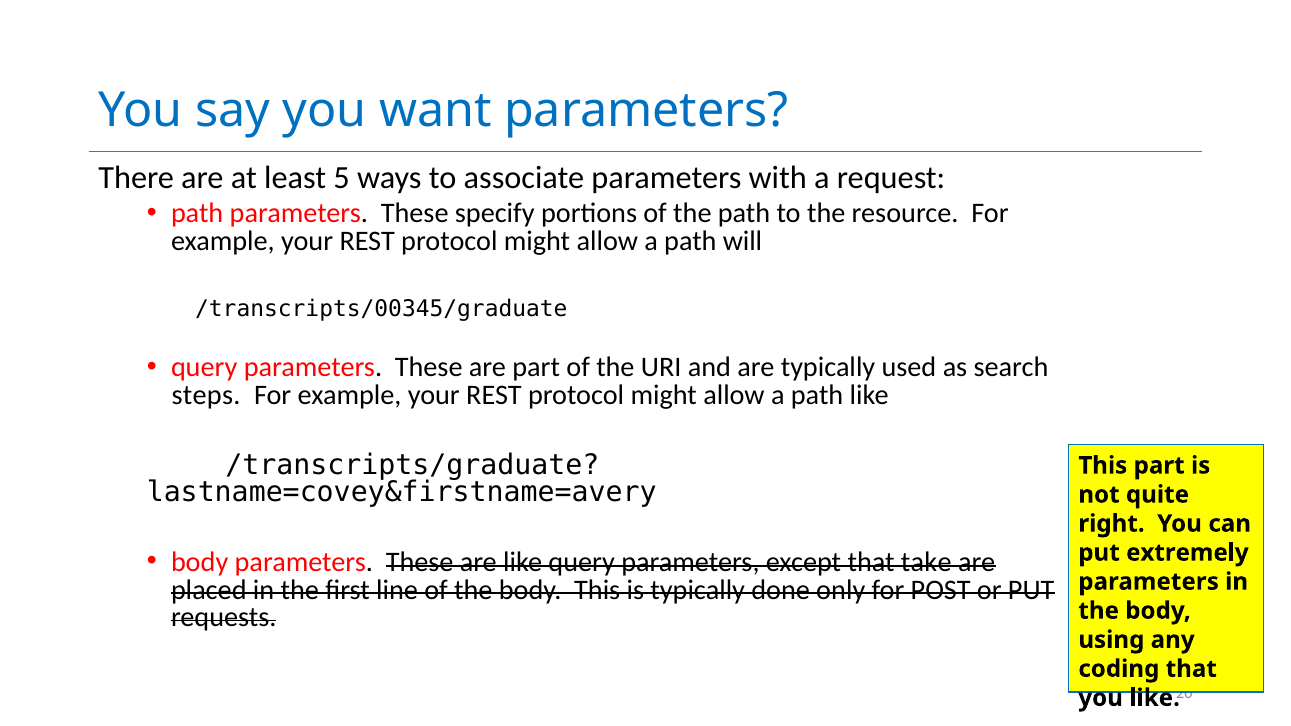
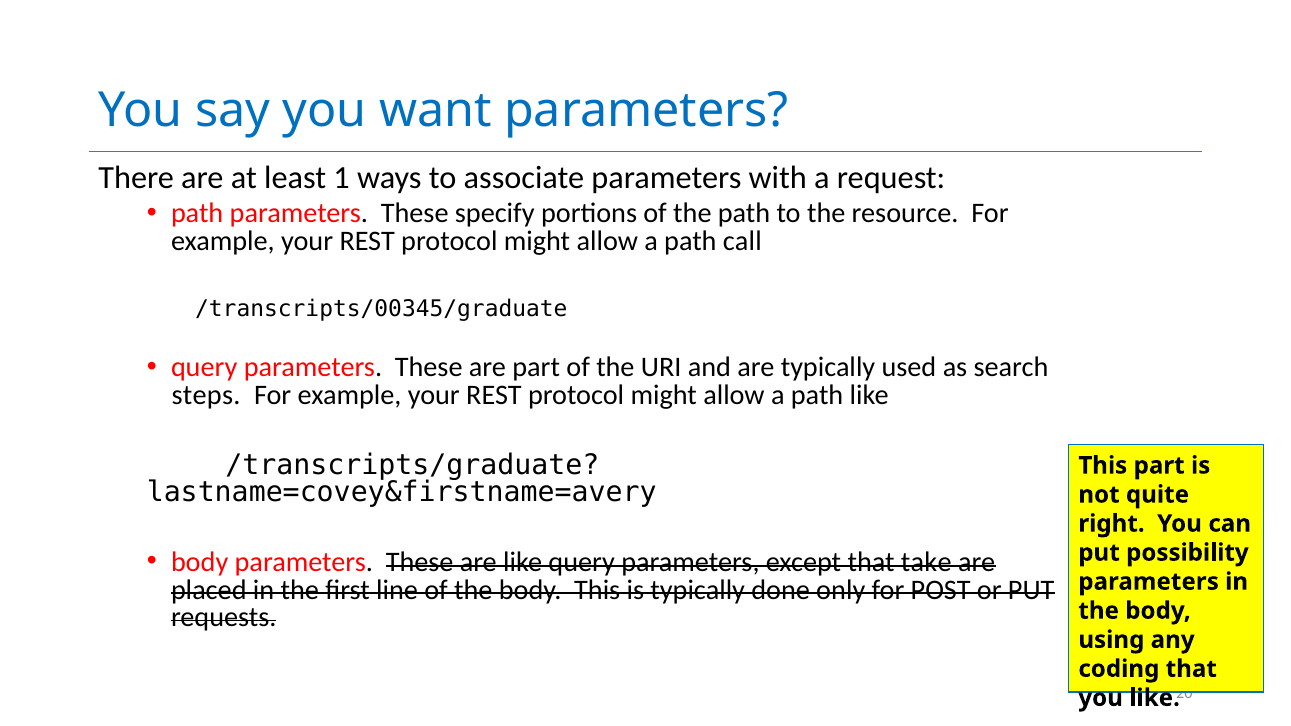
5: 5 -> 1
will: will -> call
extremely: extremely -> possibility
